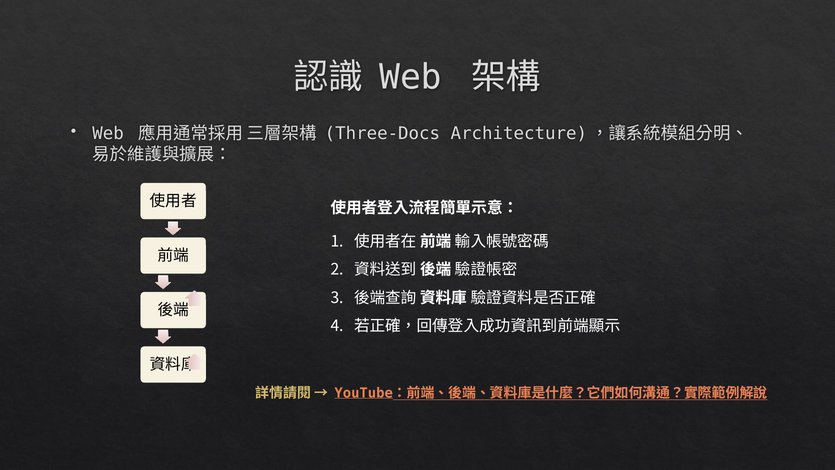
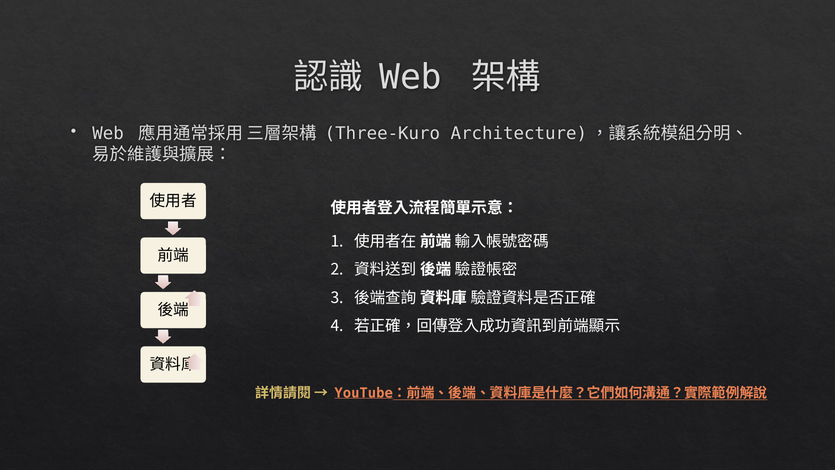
Three-Docs: Three-Docs -> Three-Kuro
